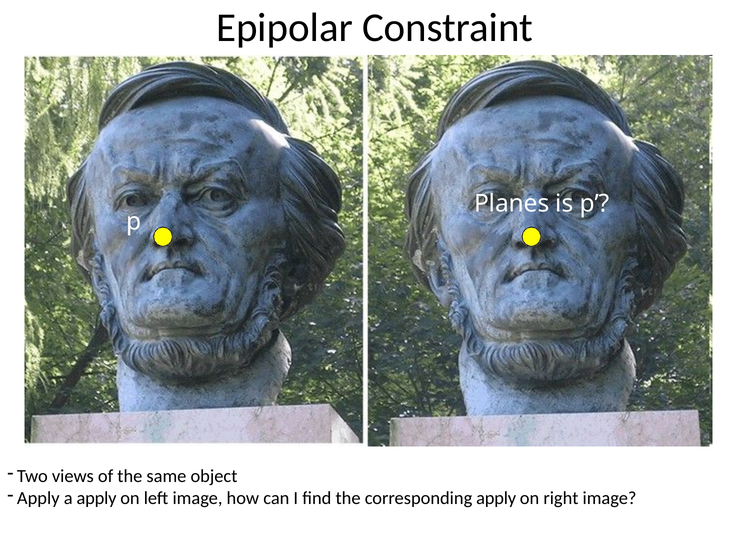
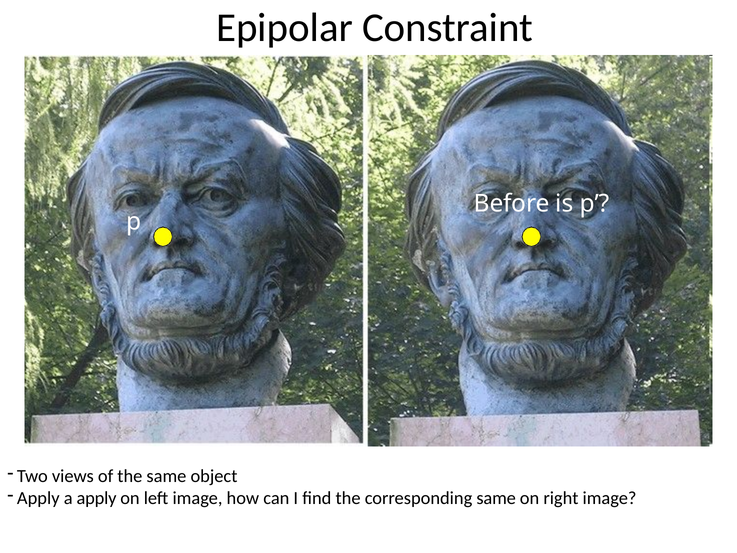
Planes: Planes -> Before
corresponding apply: apply -> same
